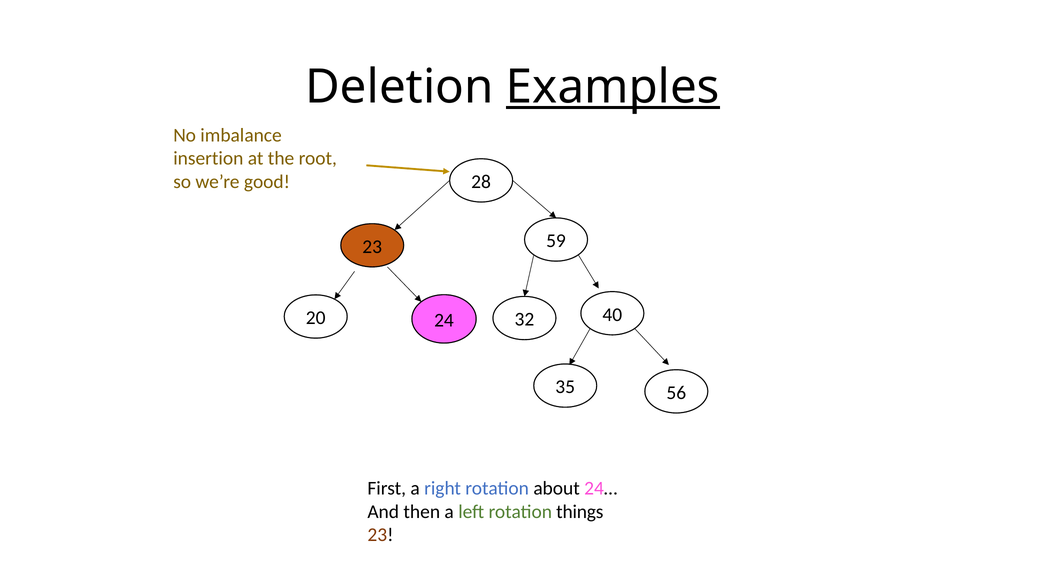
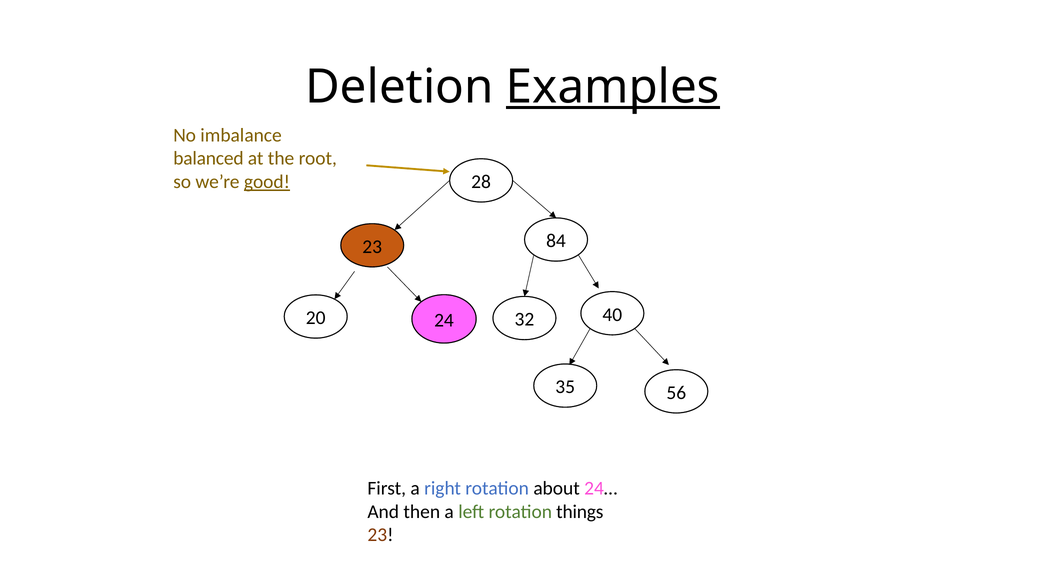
insertion: insertion -> balanced
good underline: none -> present
59: 59 -> 84
